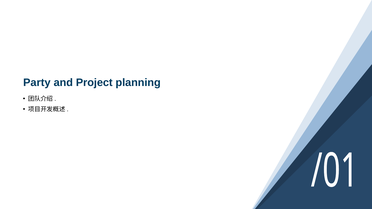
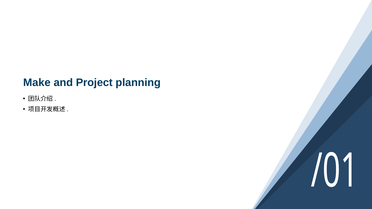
Party: Party -> Make
